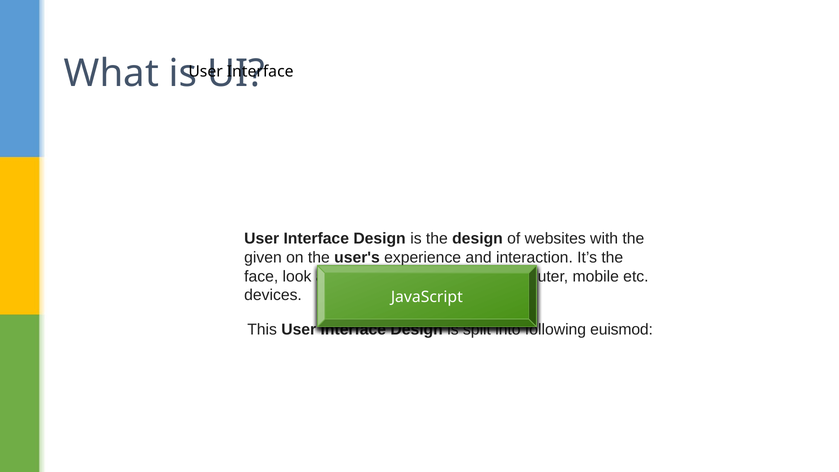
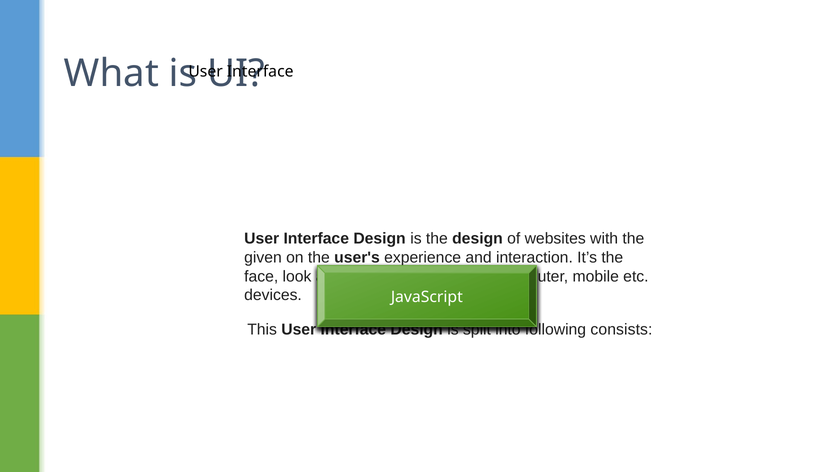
euismod: euismod -> consists
